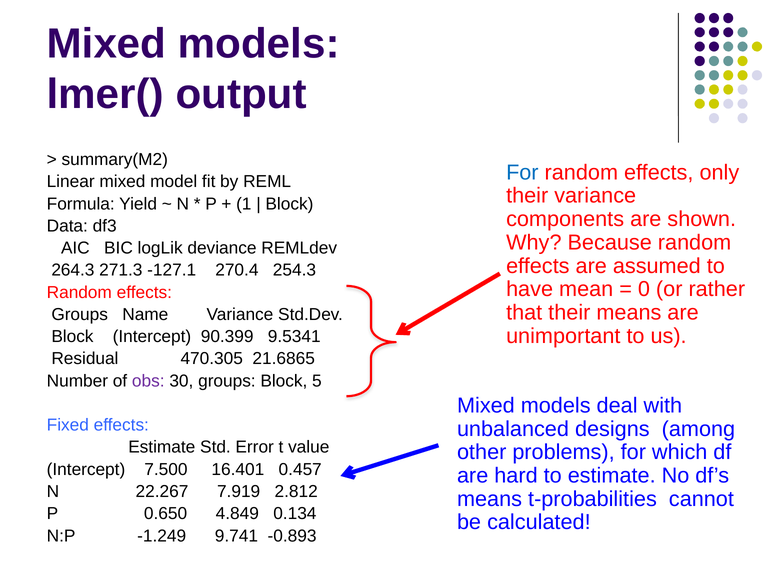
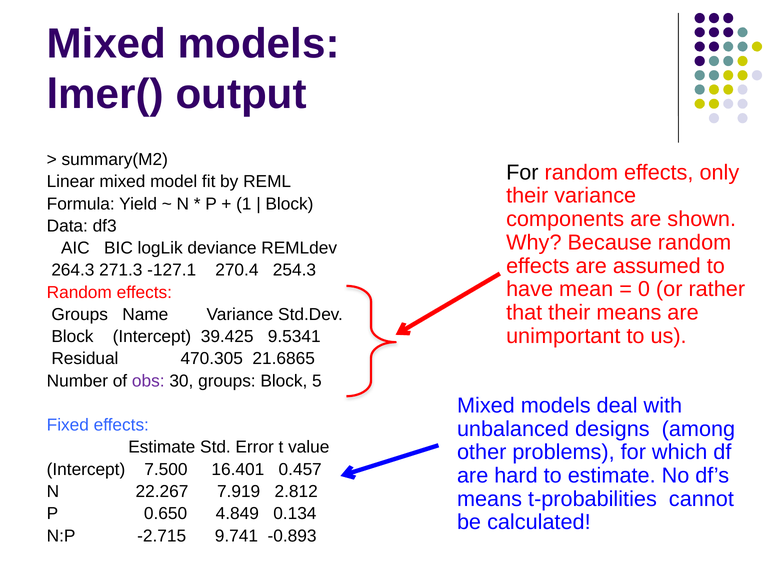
For at (522, 173) colour: blue -> black
90.399: 90.399 -> 39.425
-1.249: -1.249 -> -2.715
